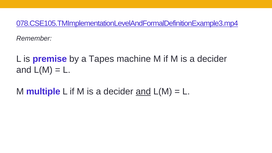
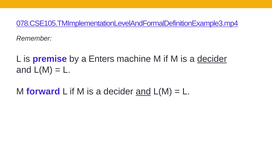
Tapes: Tapes -> Enters
decider at (212, 59) underline: none -> present
multiple: multiple -> forward
